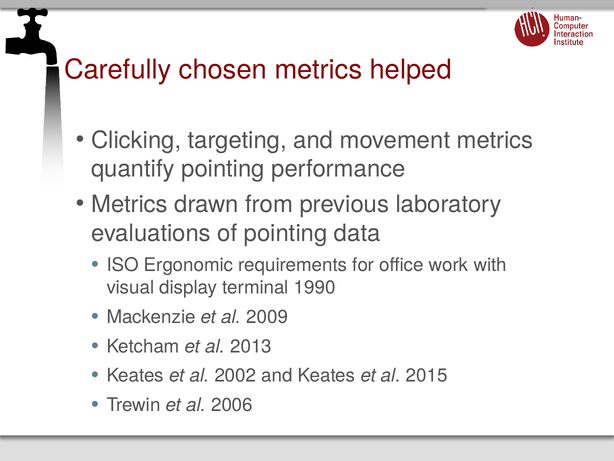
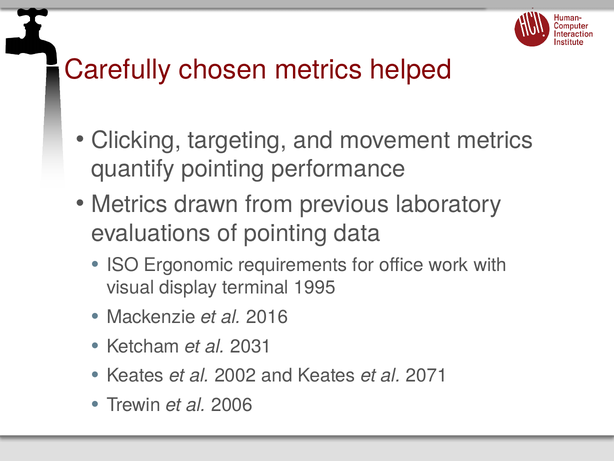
1990: 1990 -> 1995
2009: 2009 -> 2016
2013: 2013 -> 2031
2015: 2015 -> 2071
